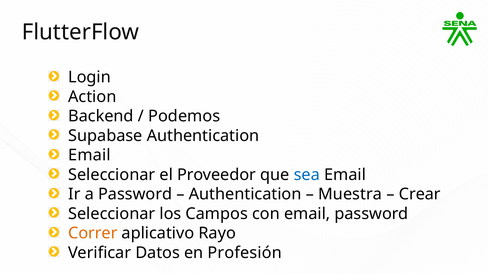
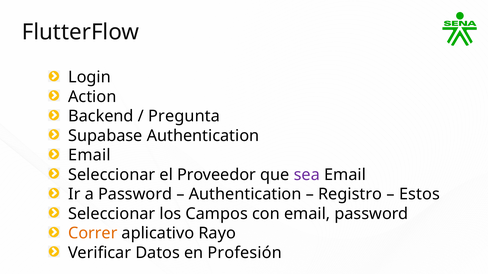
Podemos: Podemos -> Pregunta
sea colour: blue -> purple
Muestra: Muestra -> Registro
Crear: Crear -> Estos
